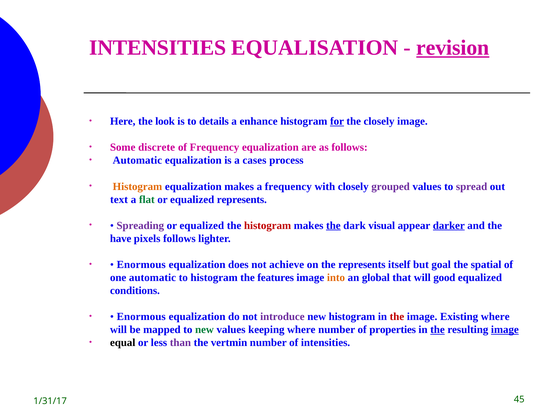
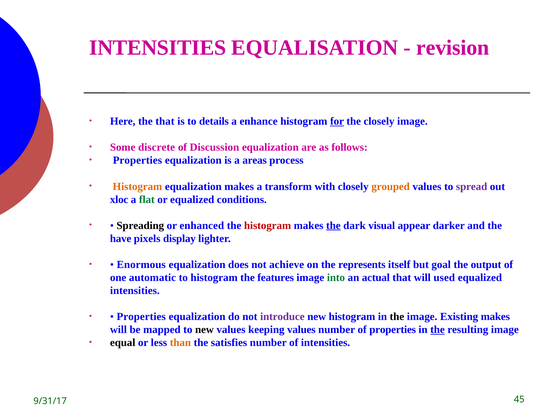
revision underline: present -> none
the look: look -> that
of Frequency: Frequency -> Discussion
Automatic at (137, 161): Automatic -> Properties
cases: cases -> areas
a frequency: frequency -> transform
grouped colour: purple -> orange
text: text -> xloc
equalized represents: represents -> conditions
Spreading colour: purple -> black
equalized at (202, 226): equalized -> enhanced
darker underline: present -> none
pixels follows: follows -> display
spatial: spatial -> output
into colour: orange -> green
global: global -> actual
good: good -> used
conditions at (135, 291): conditions -> intensities
Enormous at (141, 317): Enormous -> Properties
the at (397, 317) colour: red -> black
Existing where: where -> makes
new at (204, 330) colour: green -> black
keeping where: where -> values
image at (505, 330) underline: present -> none
than colour: purple -> orange
vertmin: vertmin -> satisfies
1/31/17: 1/31/17 -> 9/31/17
